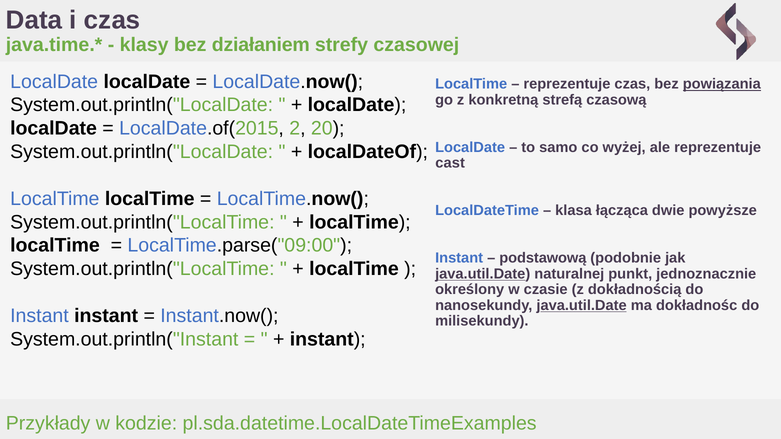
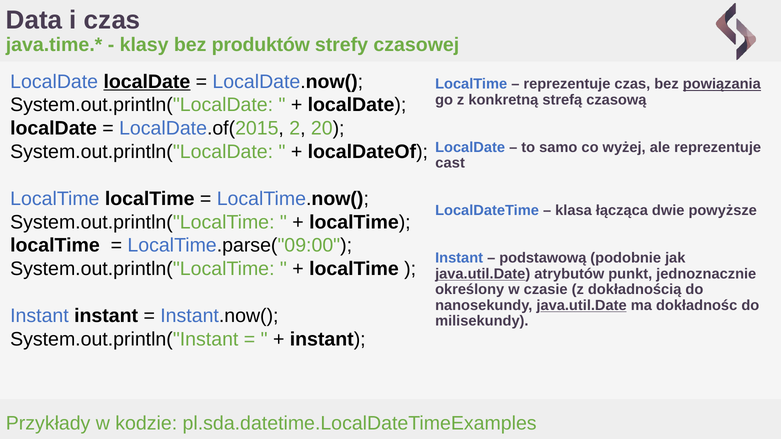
działaniem: działaniem -> produktów
localDate at (147, 82) underline: none -> present
naturalnej: naturalnej -> atrybutów
